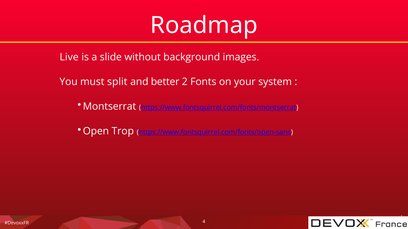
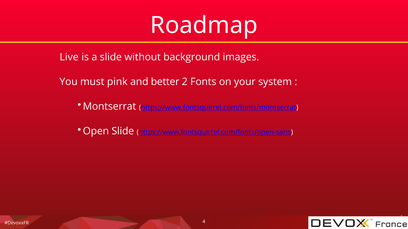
split: split -> pink
Open Trop: Trop -> Slide
